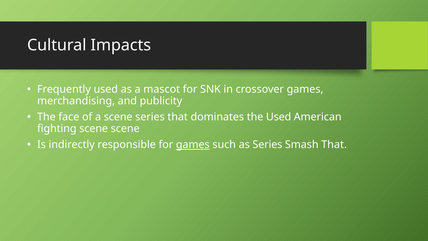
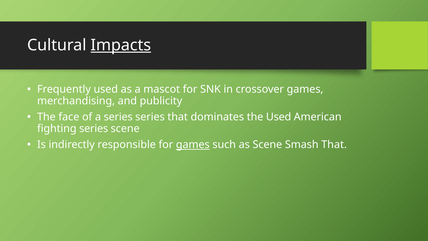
Impacts underline: none -> present
a scene: scene -> series
fighting scene: scene -> series
as Series: Series -> Scene
